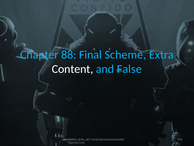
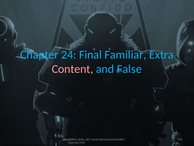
88: 88 -> 24
Scheme: Scheme -> Familiar
Content colour: white -> pink
